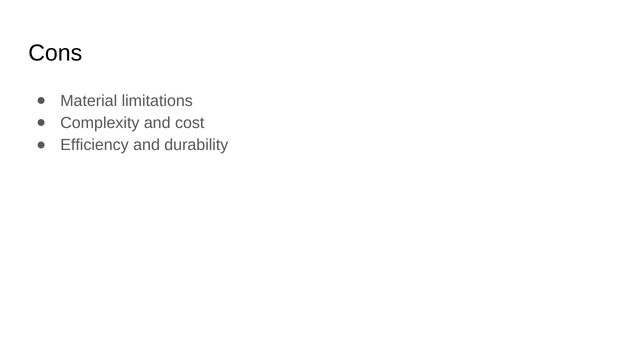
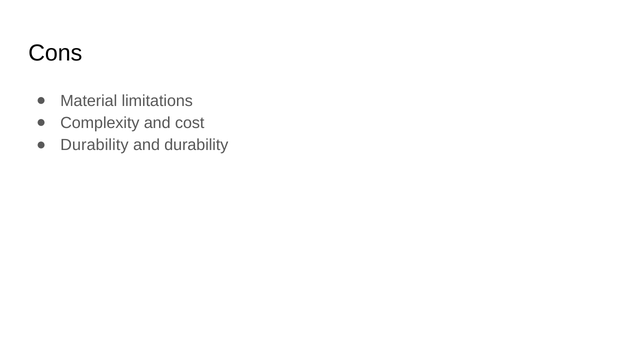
Efficiency at (95, 145): Efficiency -> Durability
